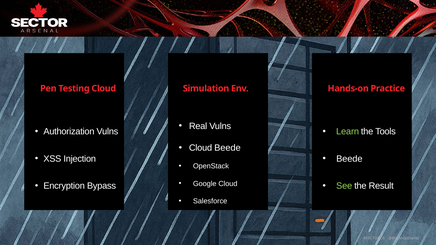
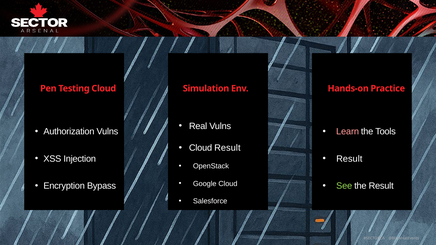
Learn colour: light green -> pink
Cloud Beede: Beede -> Result
Beede at (349, 159): Beede -> Result
